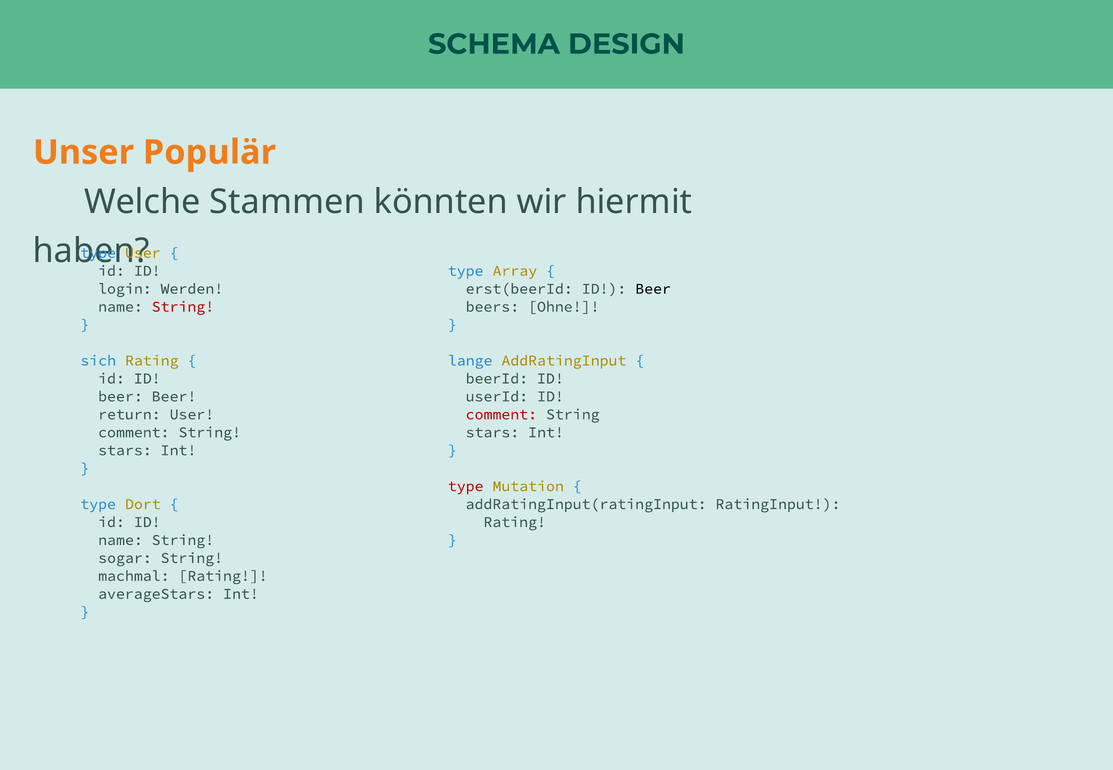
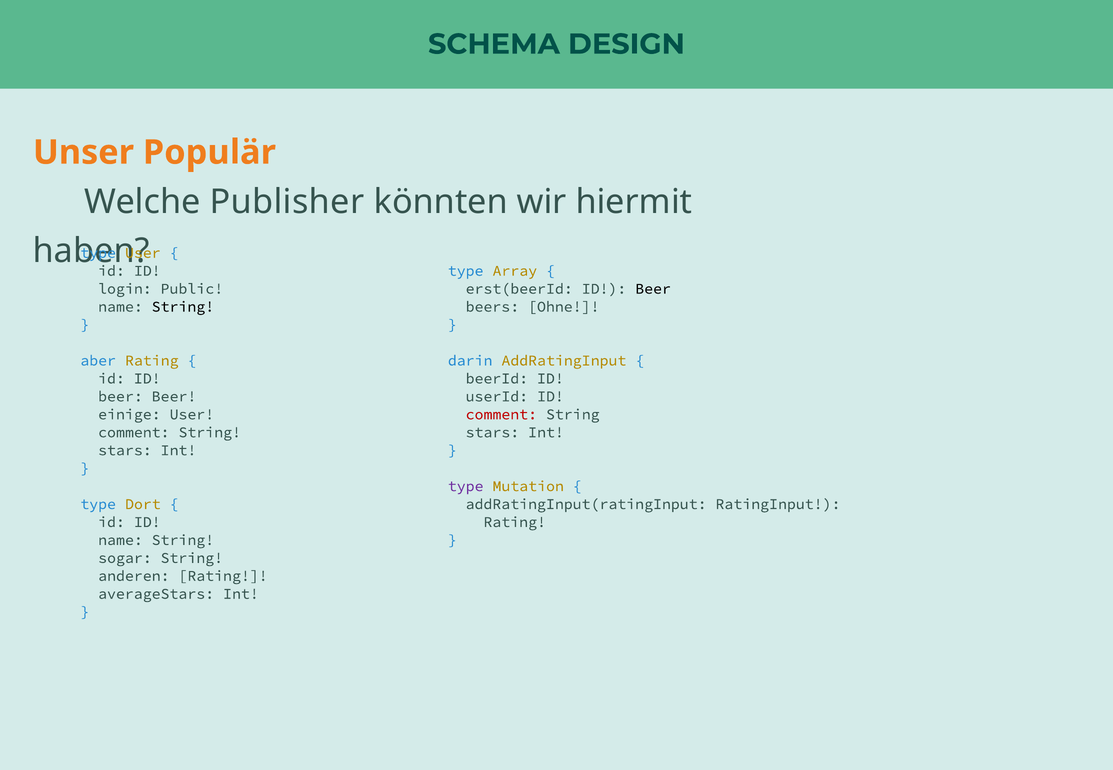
Stammen: Stammen -> Publisher
Werden: Werden -> Public
String at (183, 307) colour: red -> black
sich: sich -> aber
lange: lange -> darin
return: return -> einige
type at (466, 487) colour: red -> purple
machmal: machmal -> anderen
